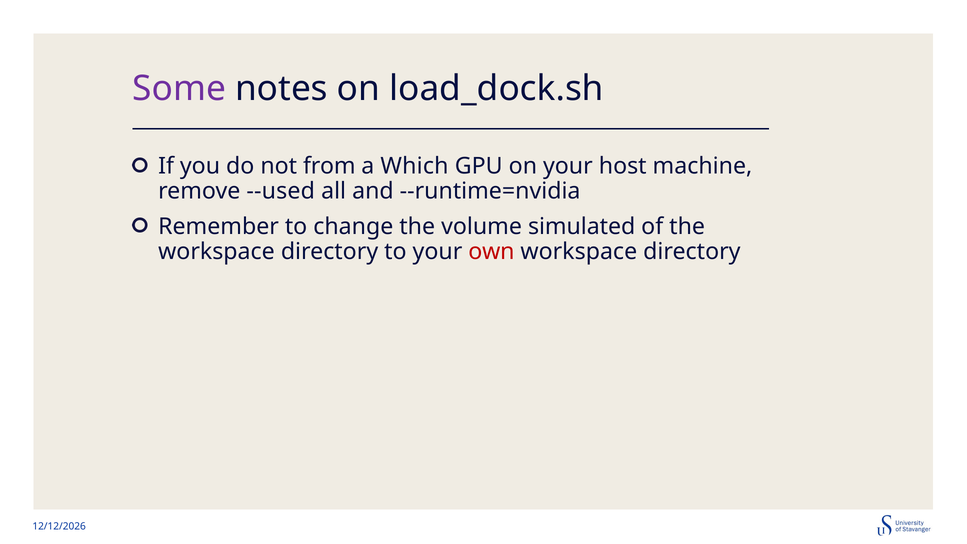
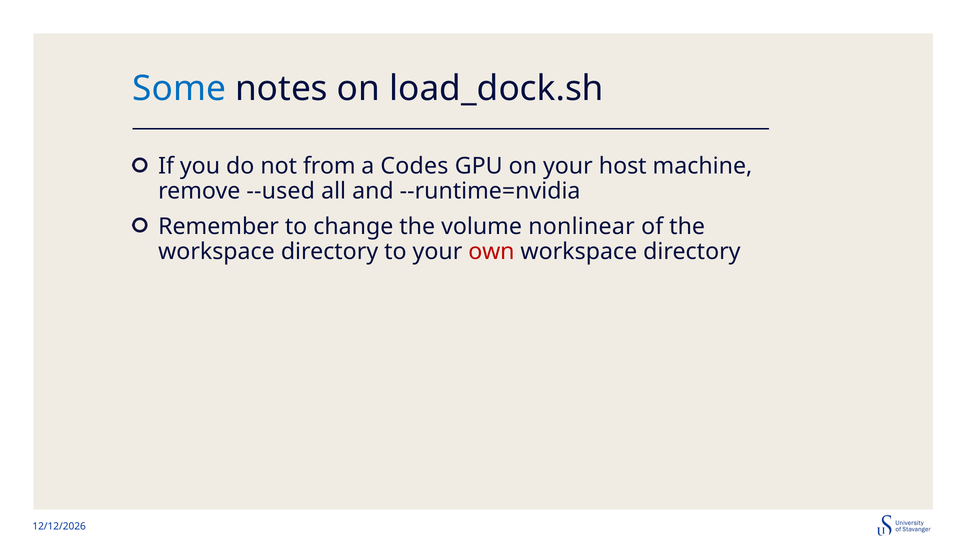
Some colour: purple -> blue
Which: Which -> Codes
simulated: simulated -> nonlinear
